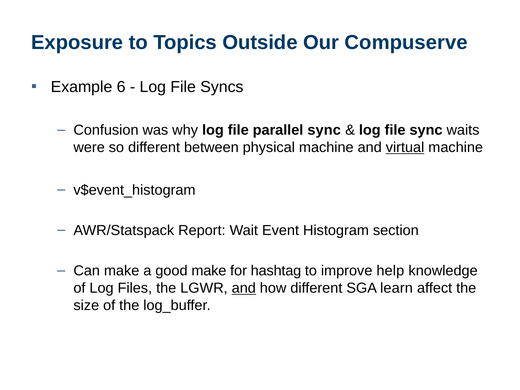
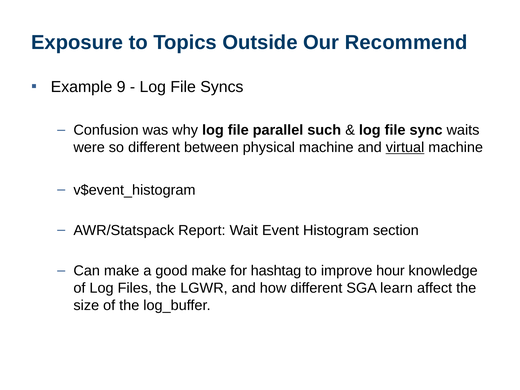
Compuserve: Compuserve -> Recommend
6: 6 -> 9
parallel sync: sync -> such
help: help -> hour
and at (244, 288) underline: present -> none
